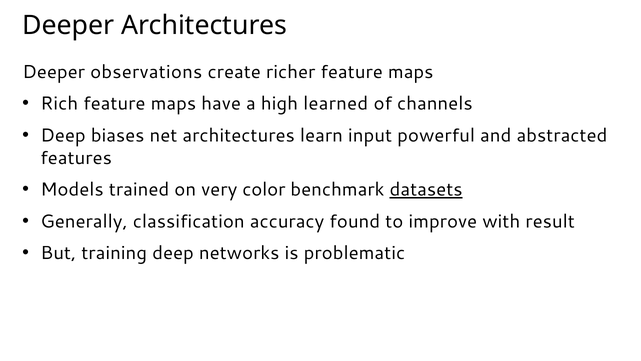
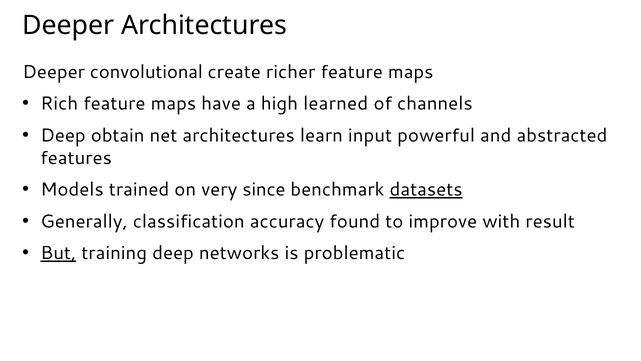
observations: observations -> convolutional
biases: biases -> obtain
color: color -> since
But underline: none -> present
